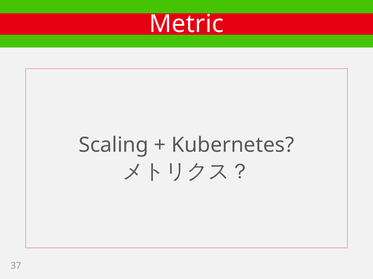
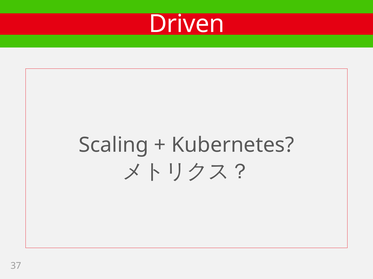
Metric: Metric -> Driven
